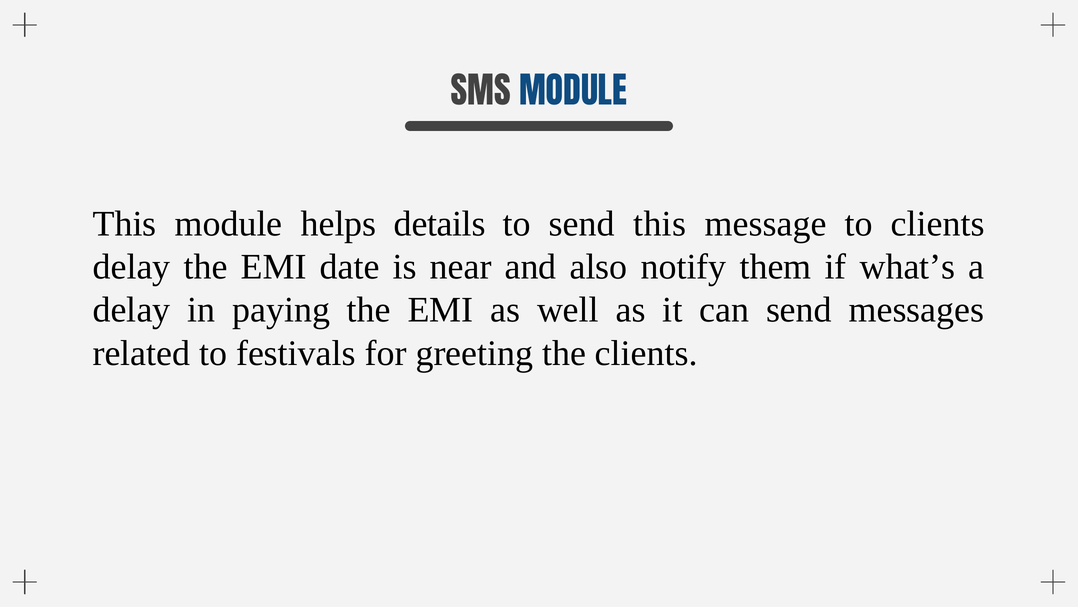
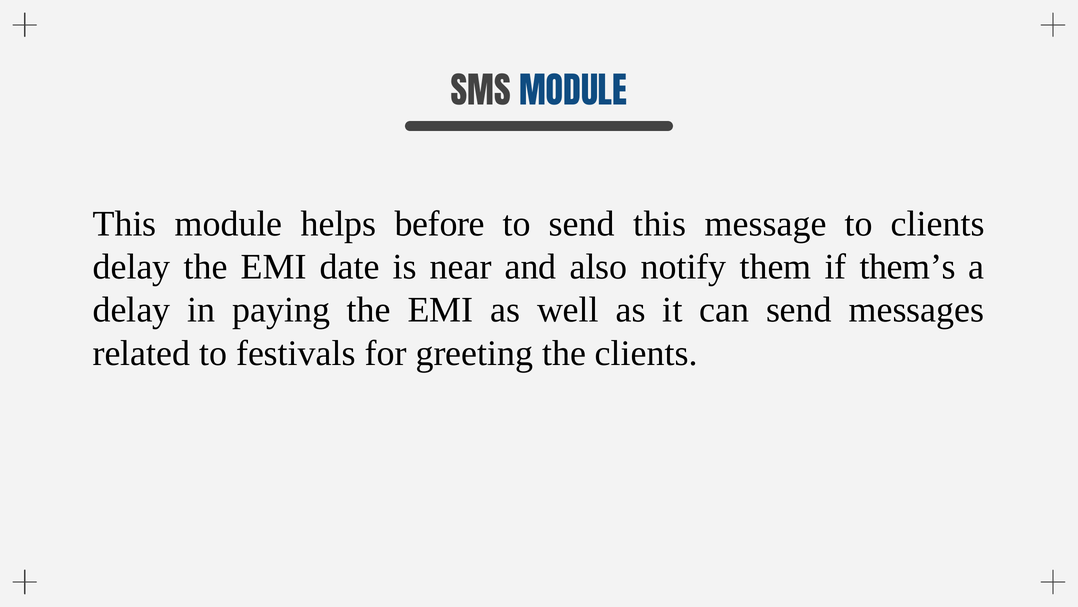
details: details -> before
what’s: what’s -> them’s
